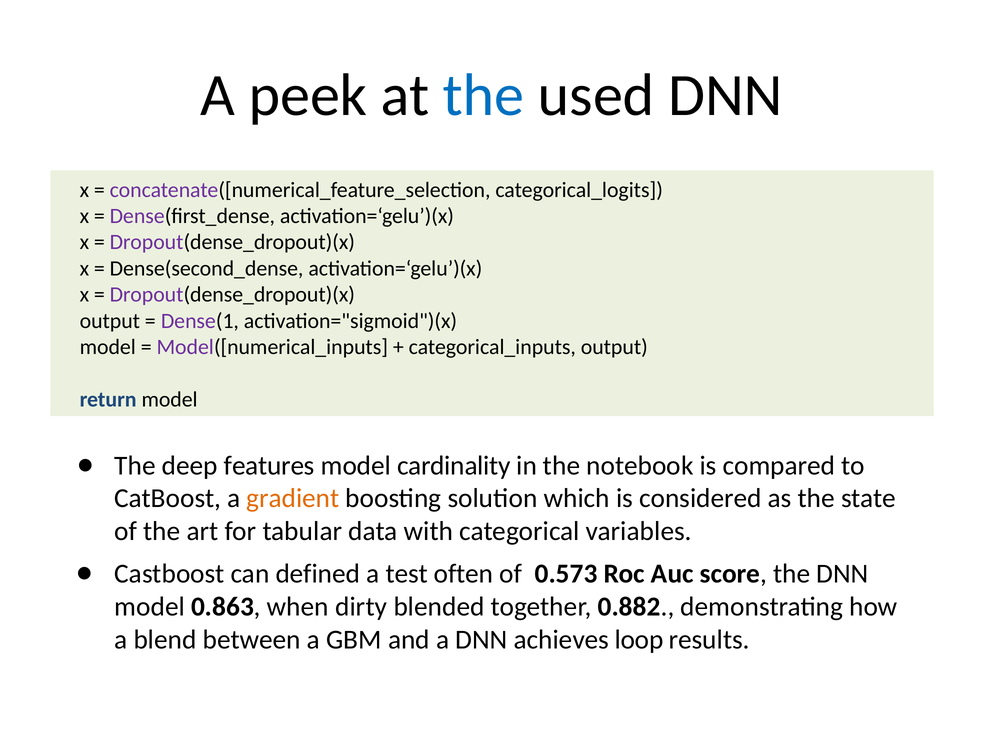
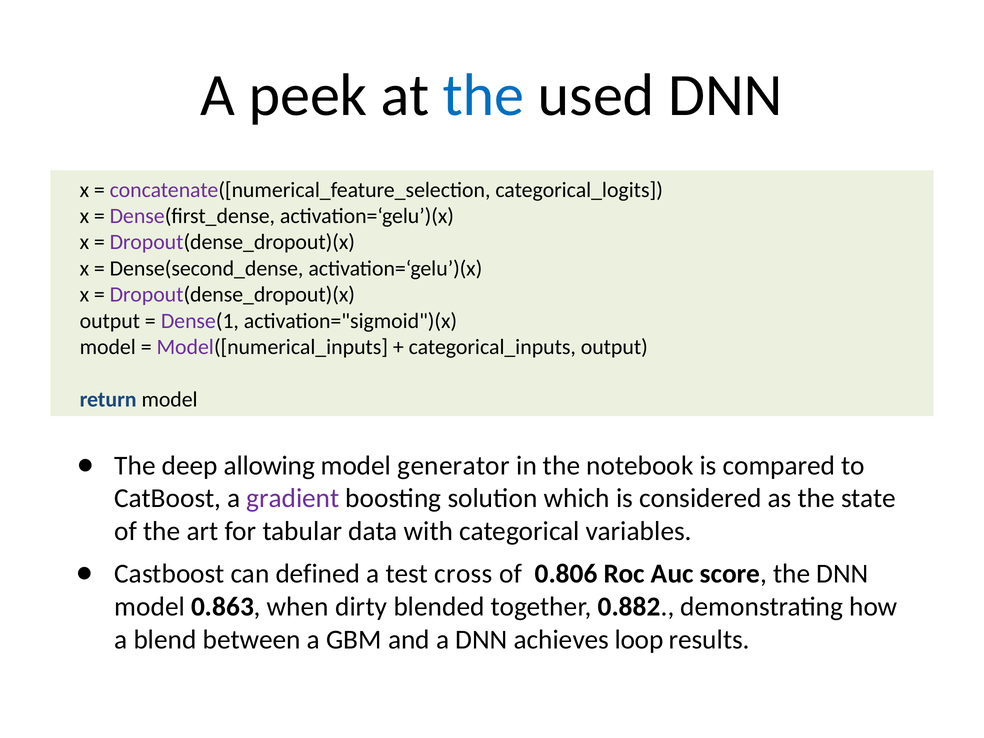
features: features -> allowing
cardinality: cardinality -> generator
gradient colour: orange -> purple
often: often -> cross
0.573: 0.573 -> 0.806
